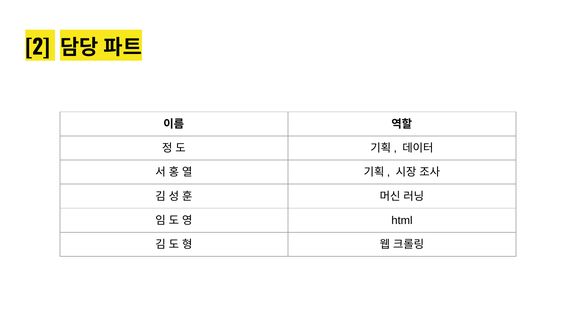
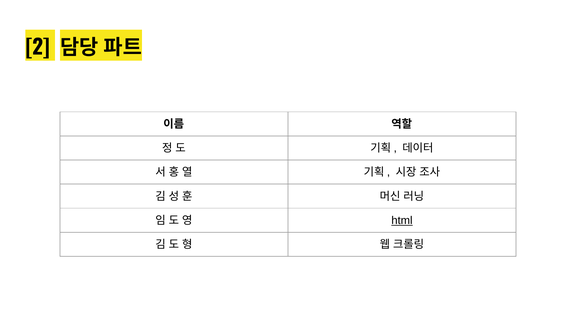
html underline: none -> present
